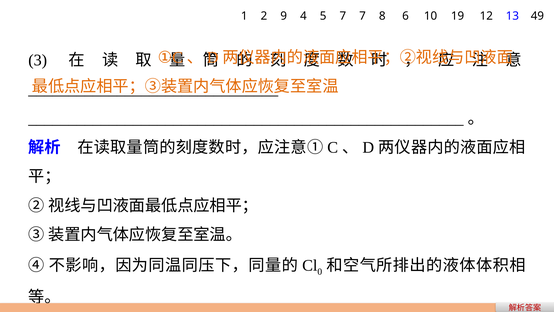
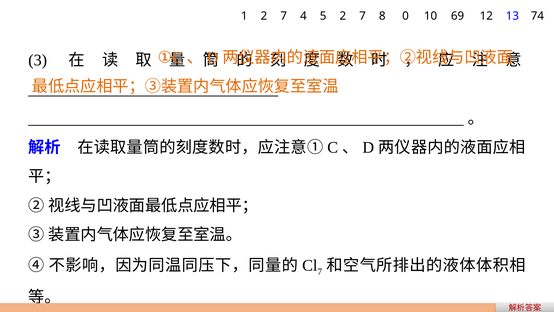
1 2 9: 9 -> 7
5 7: 7 -> 2
6: 6 -> 0
19: 19 -> 69
49: 49 -> 74
0 at (320, 271): 0 -> 7
